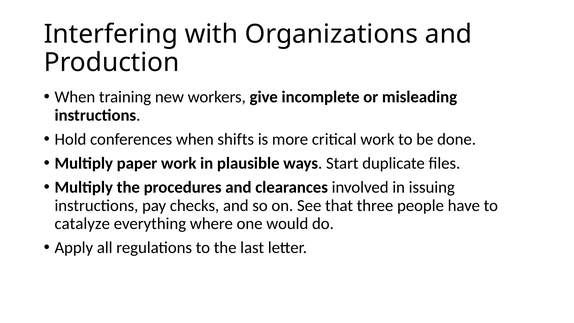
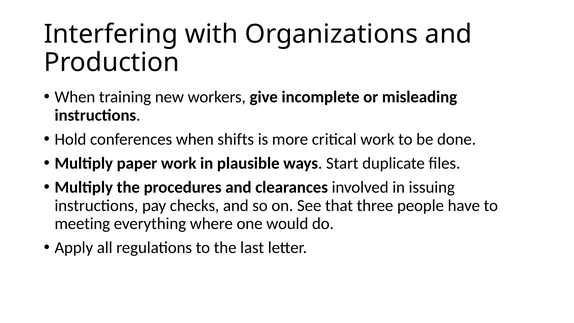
catalyze: catalyze -> meeting
